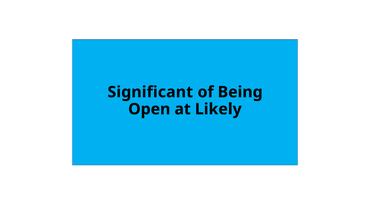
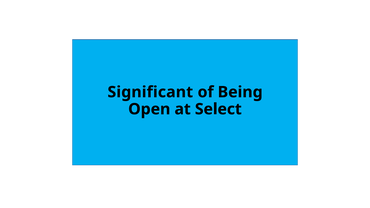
Likely: Likely -> Select
